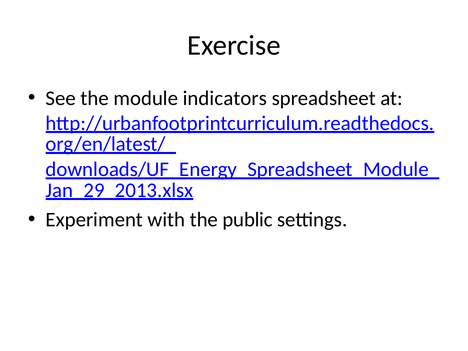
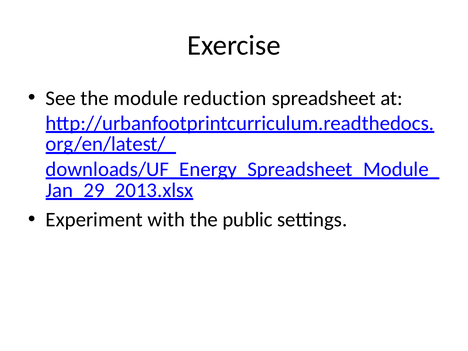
indicators: indicators -> reduction
